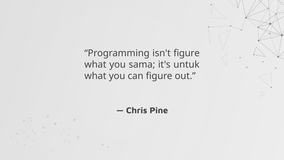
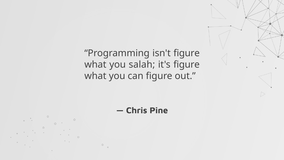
sama: sama -> salah
it's untuk: untuk -> figure
